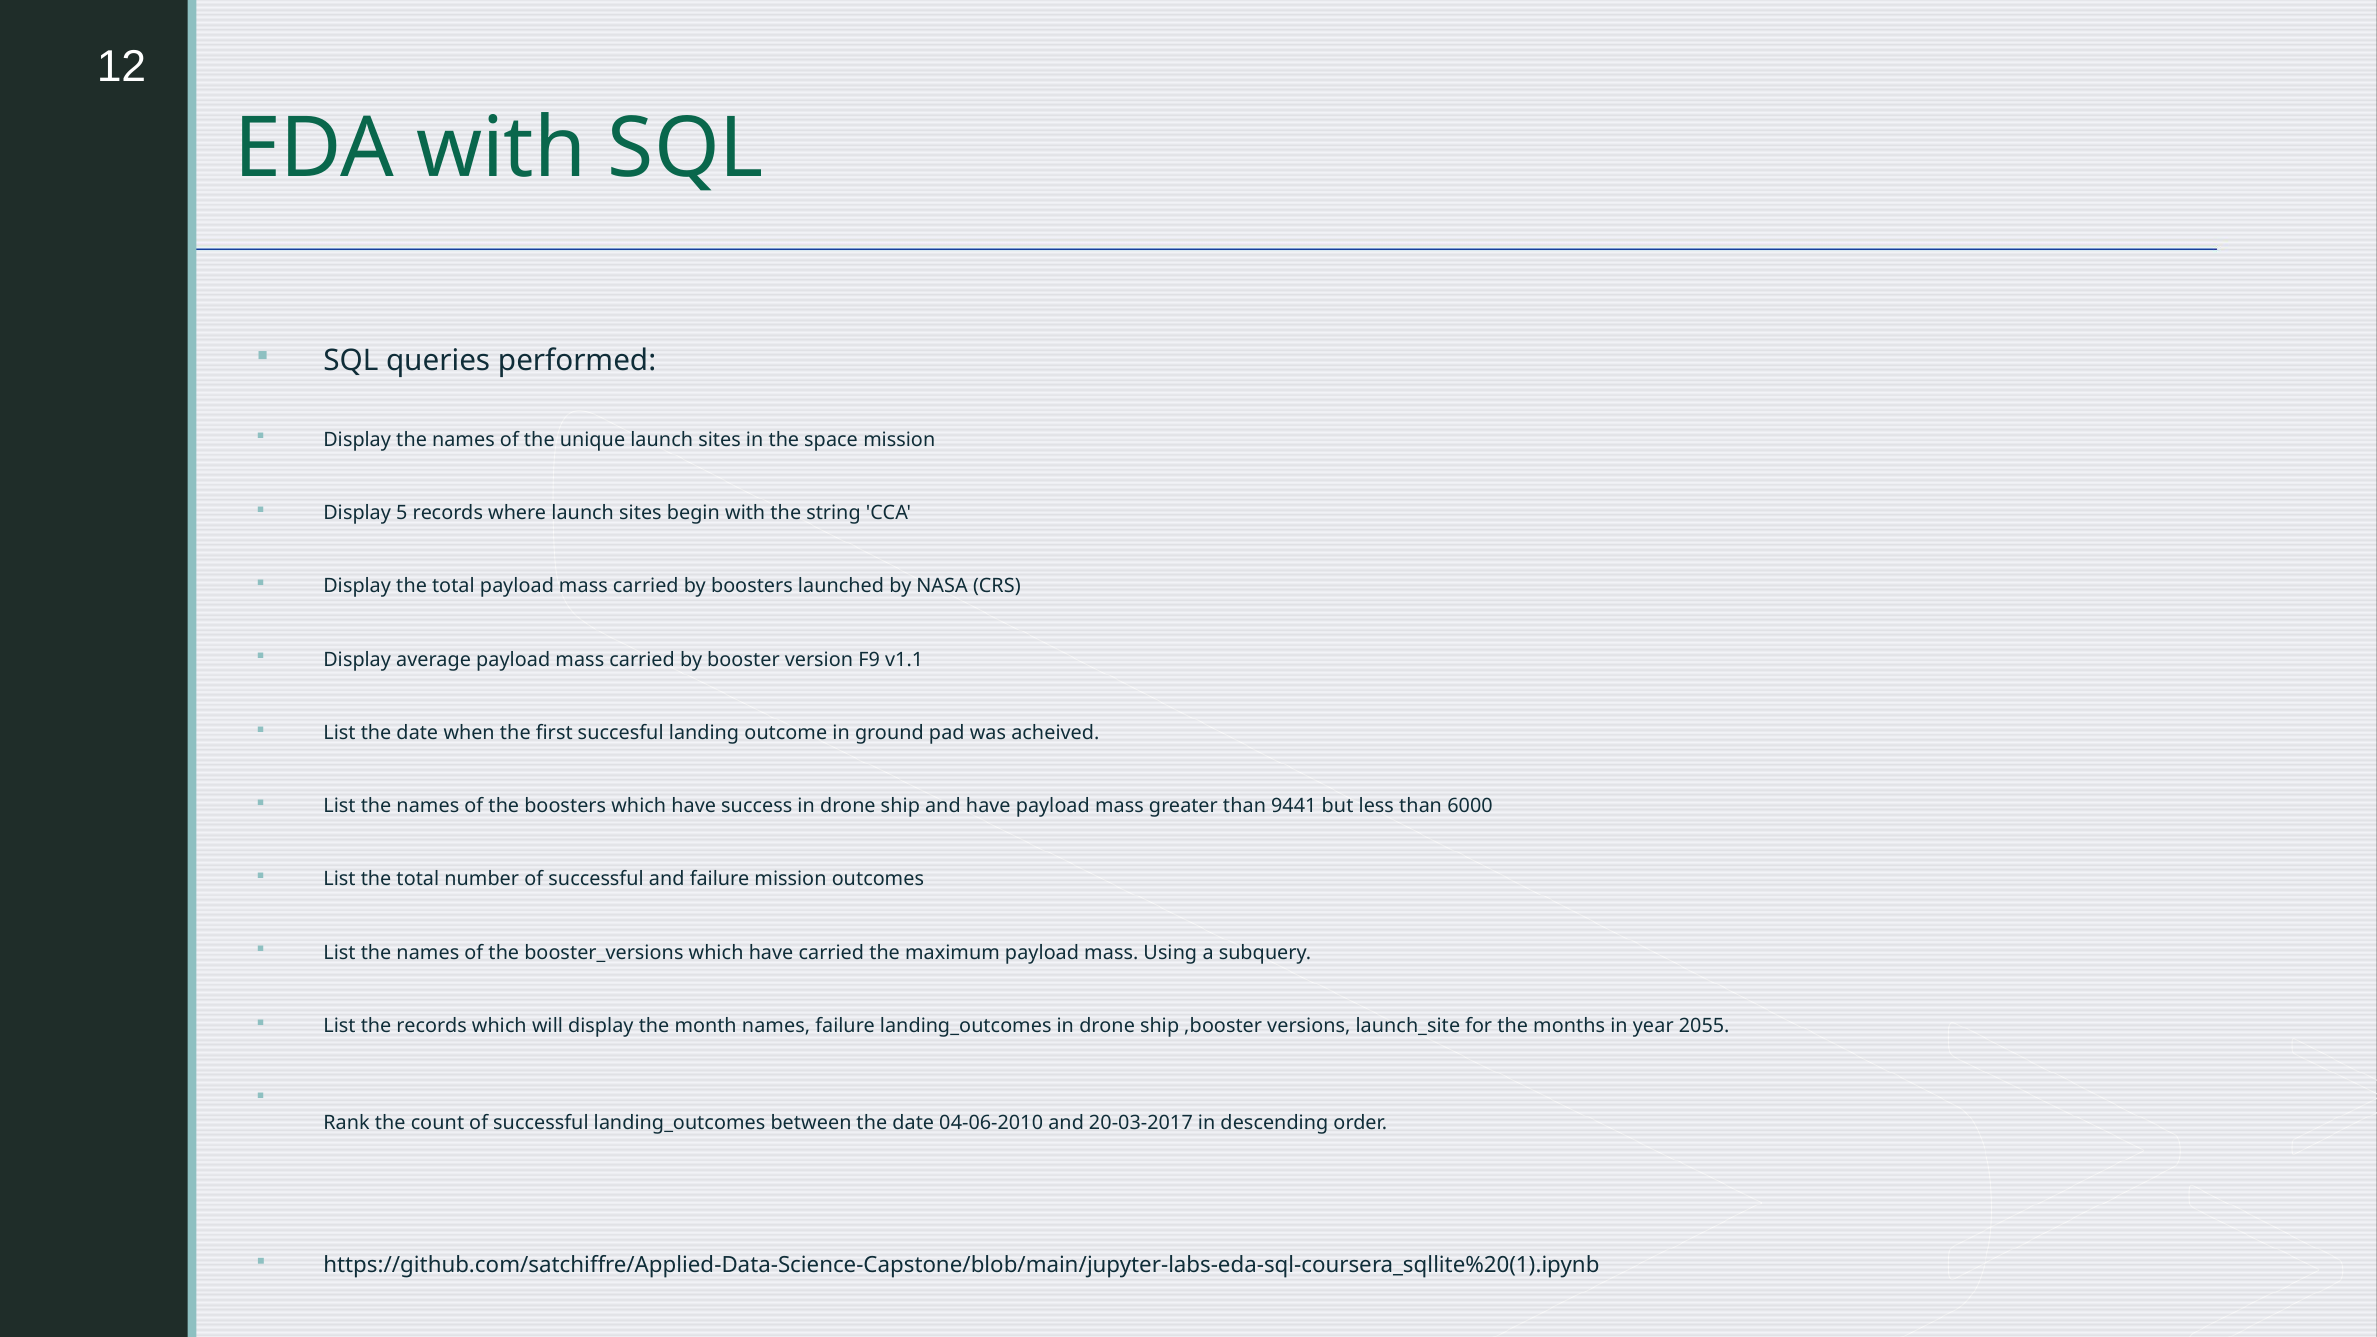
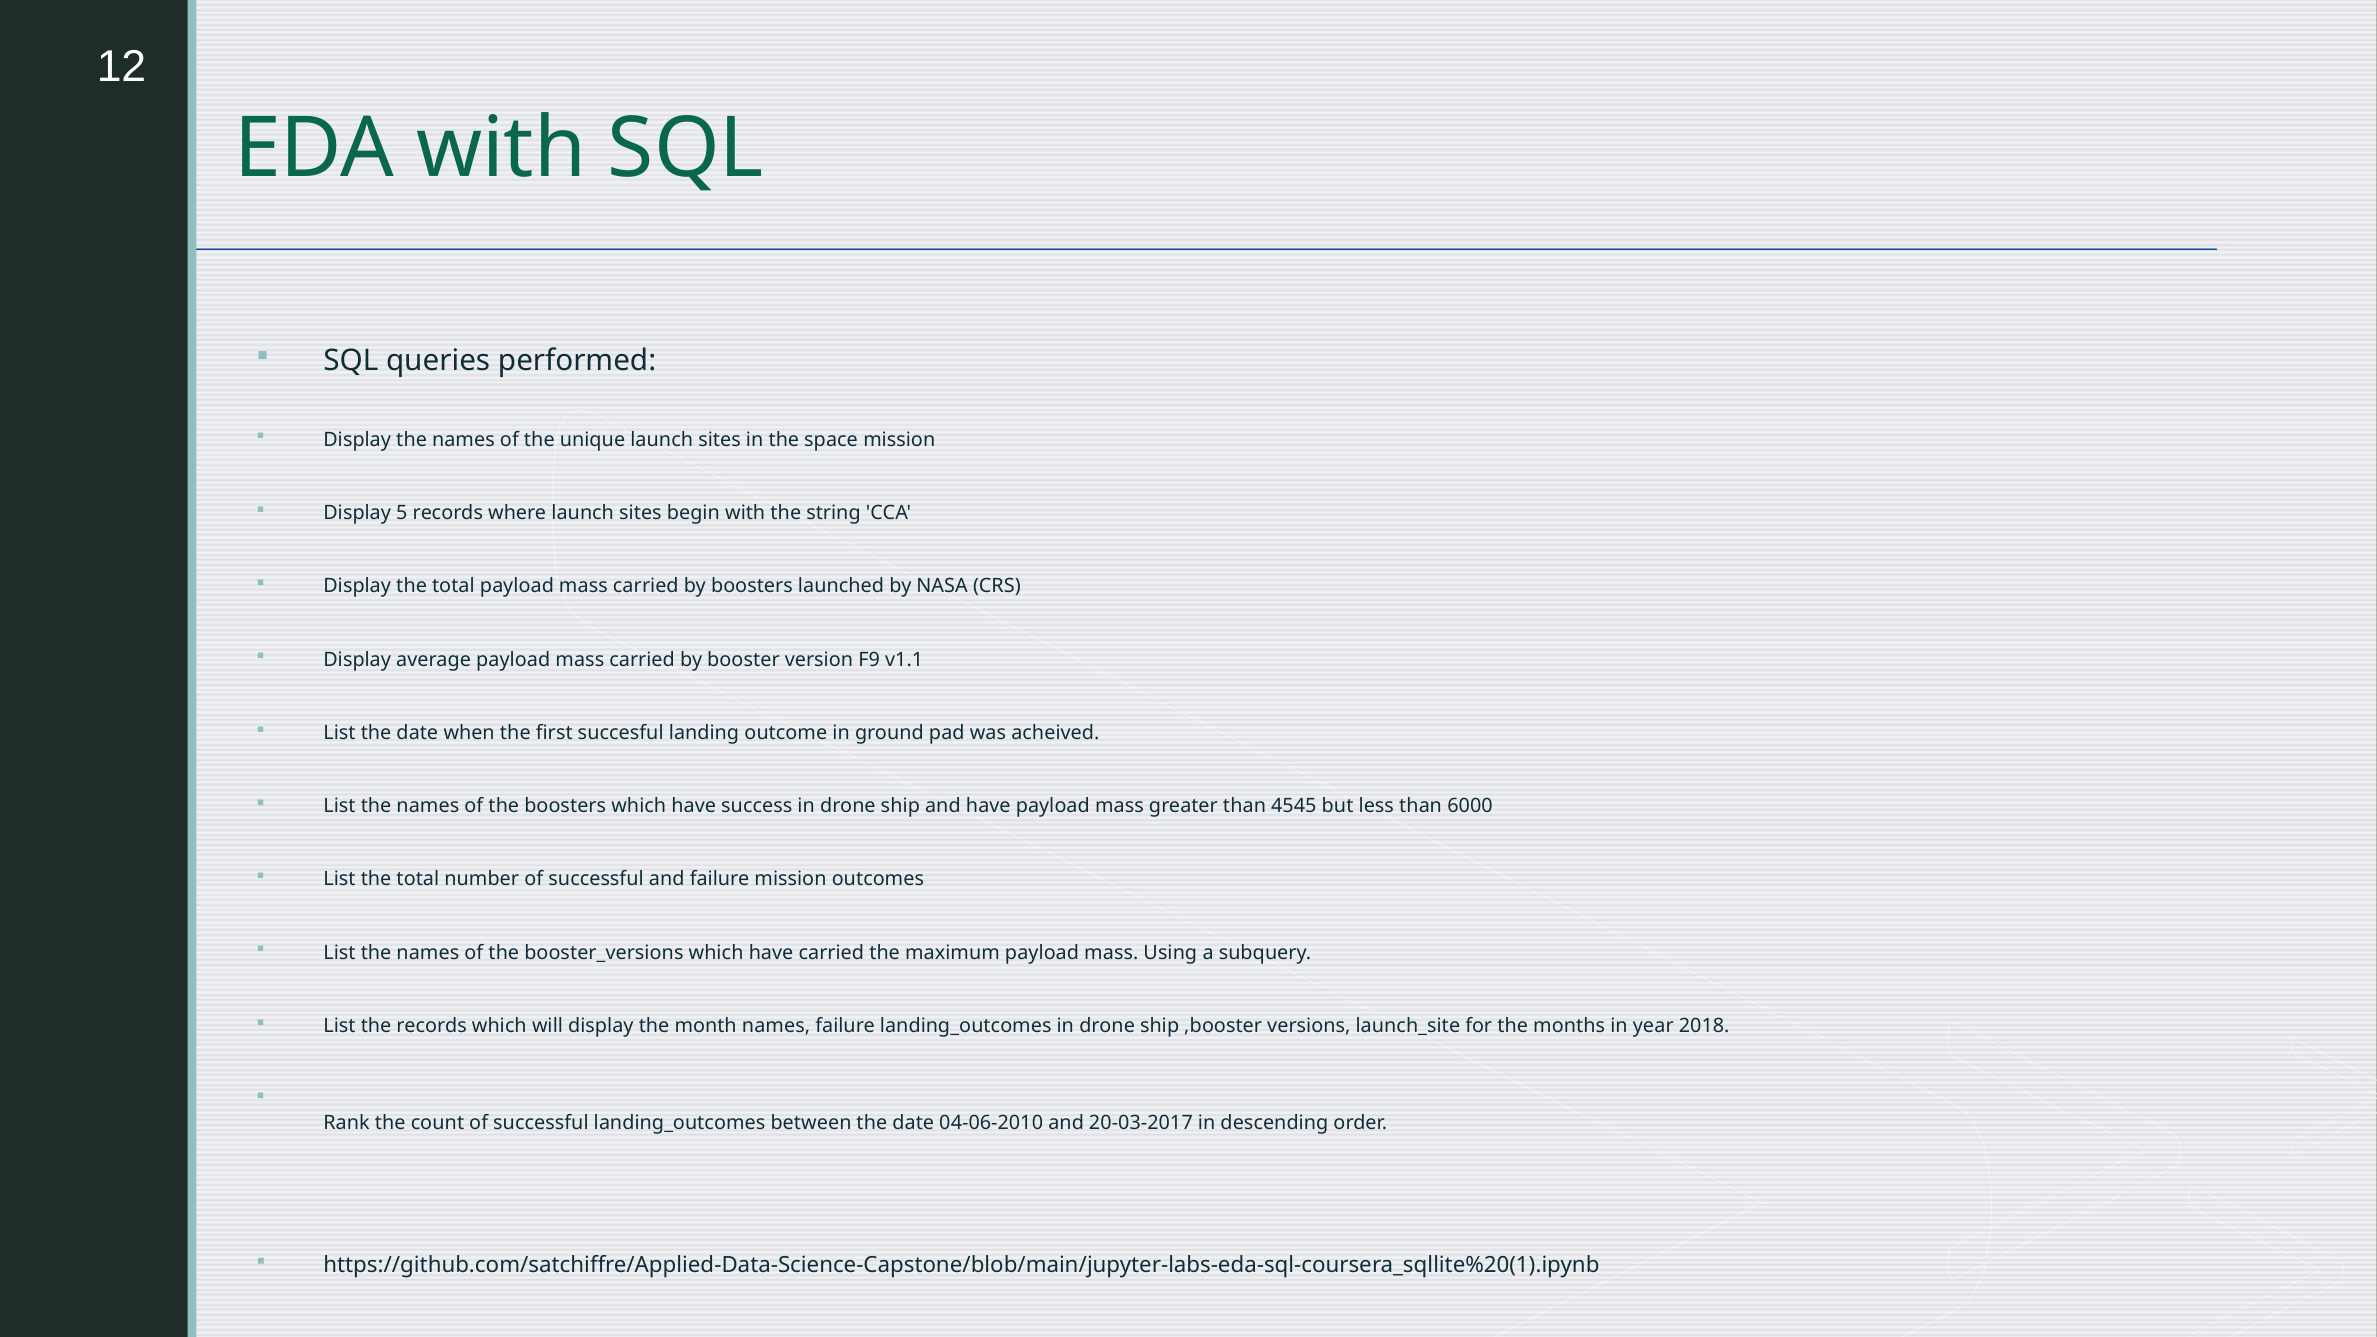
9441: 9441 -> 4545
2055: 2055 -> 2018
